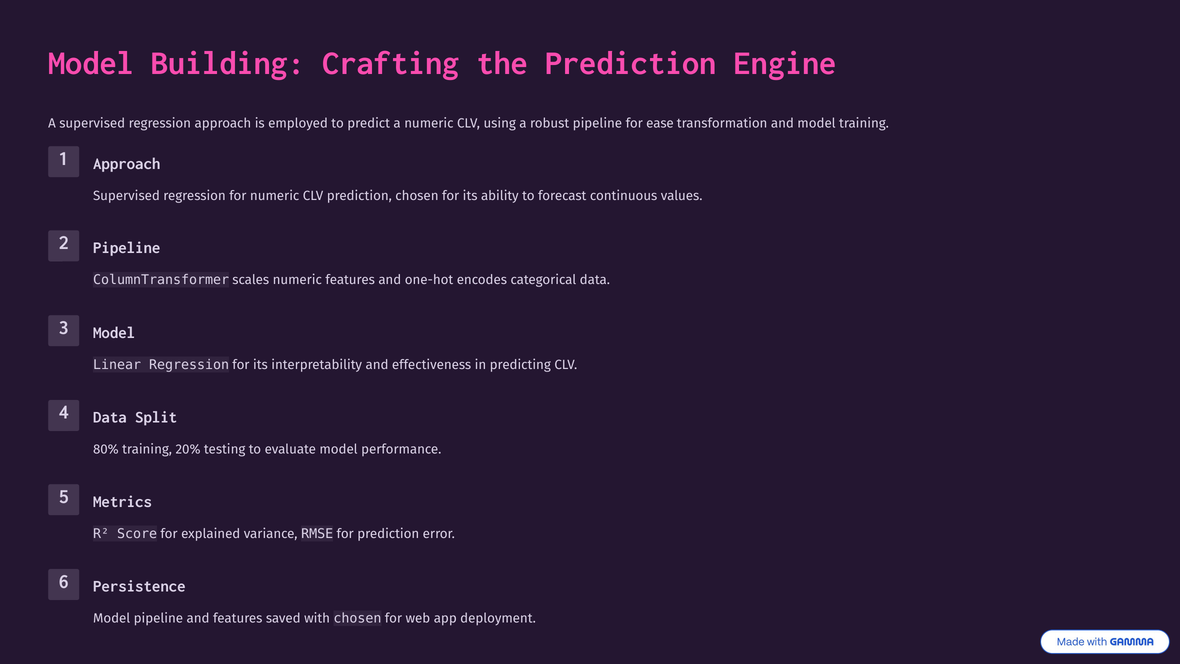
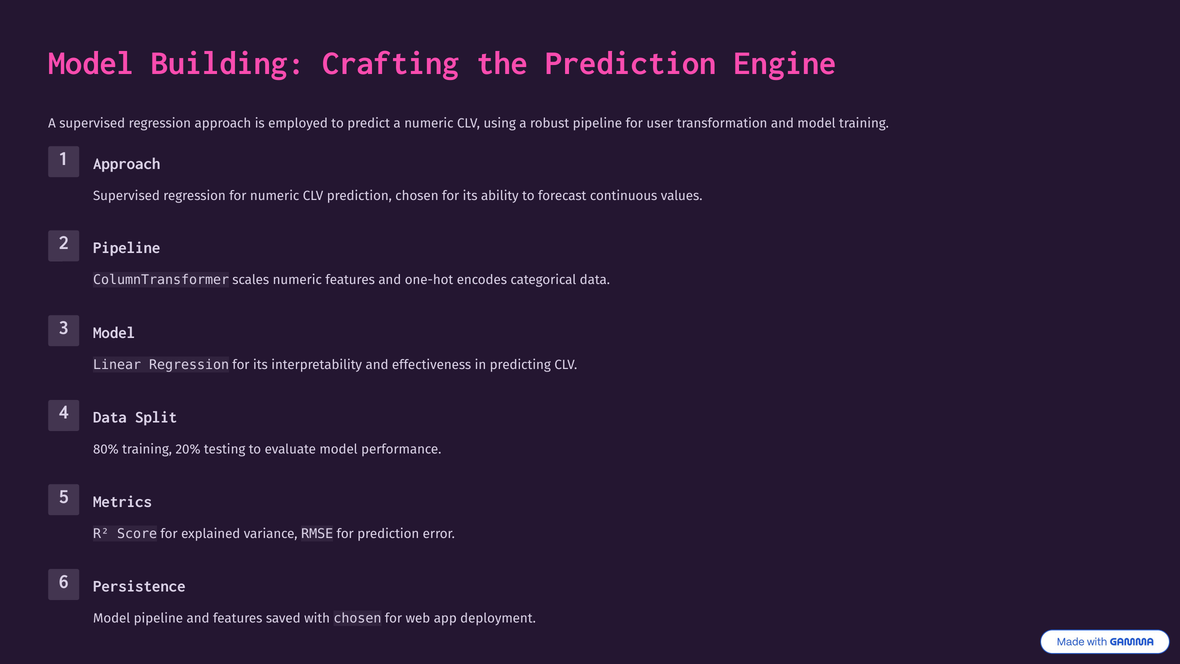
ease: ease -> user
